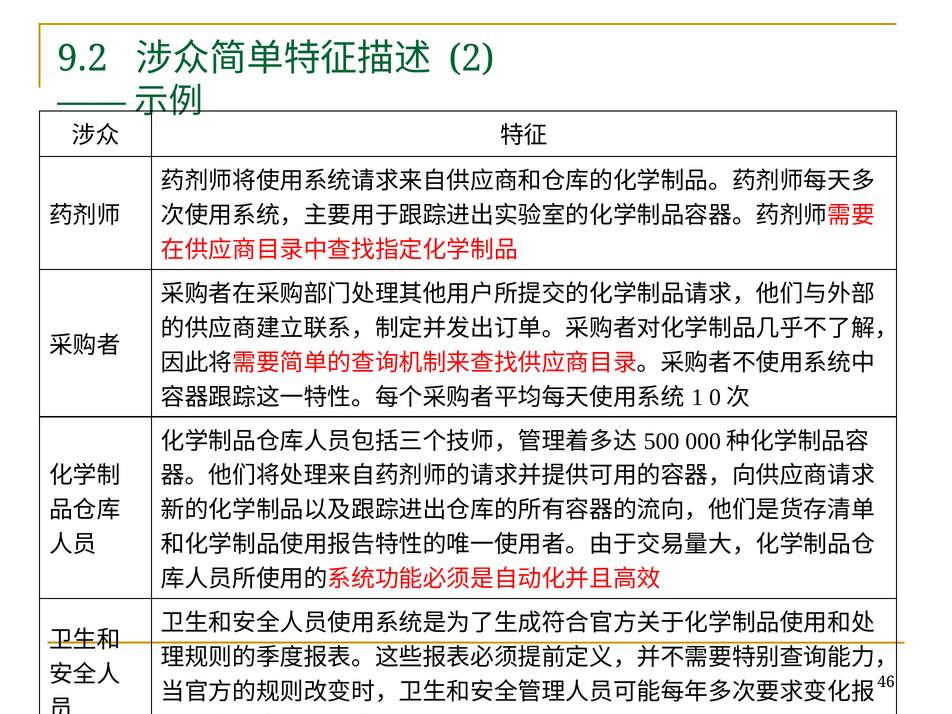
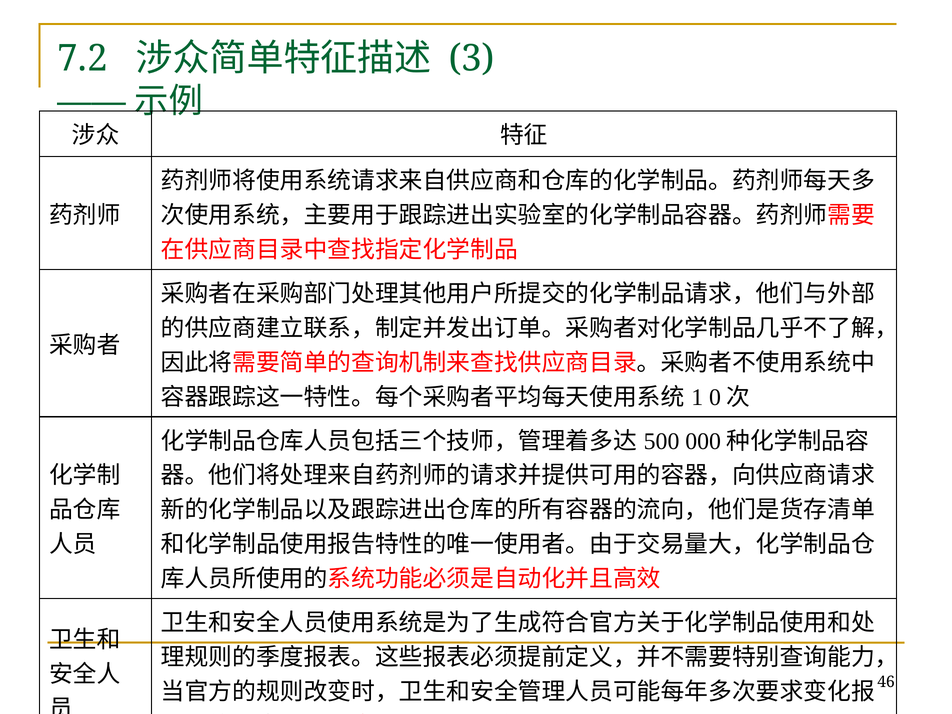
9.2: 9.2 -> 7.2
2: 2 -> 3
